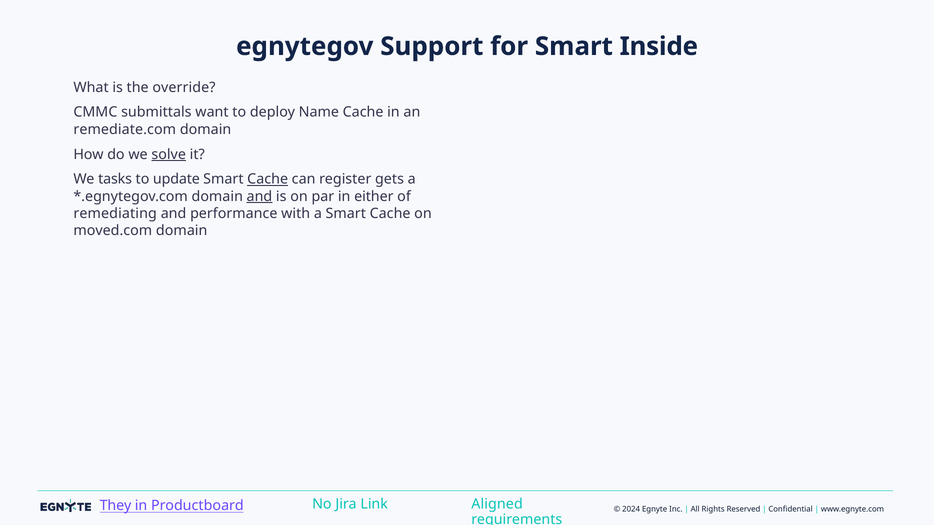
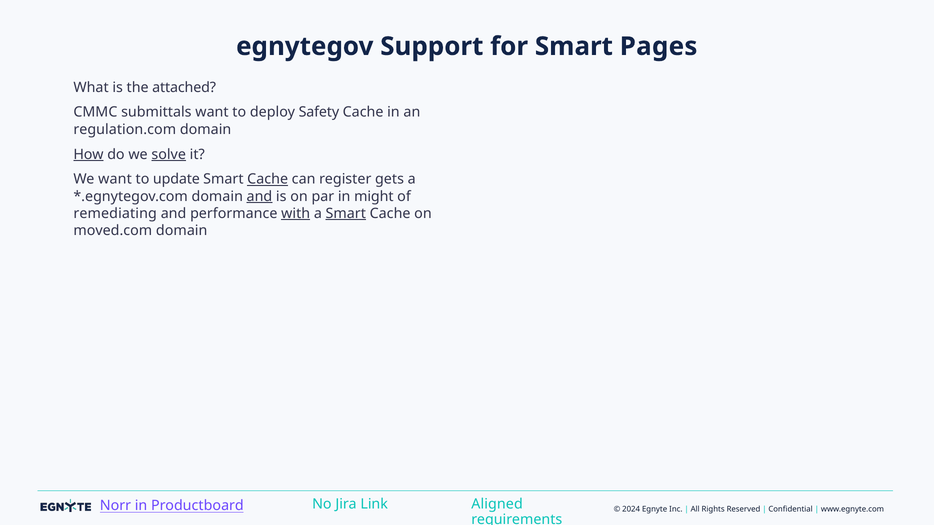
Inside: Inside -> Pages
override: override -> attached
Name: Name -> Safety
remediate.com: remediate.com -> regulation.com
How underline: none -> present
We tasks: tasks -> want
either: either -> might
with underline: none -> present
Smart at (346, 214) underline: none -> present
They: They -> Norr
